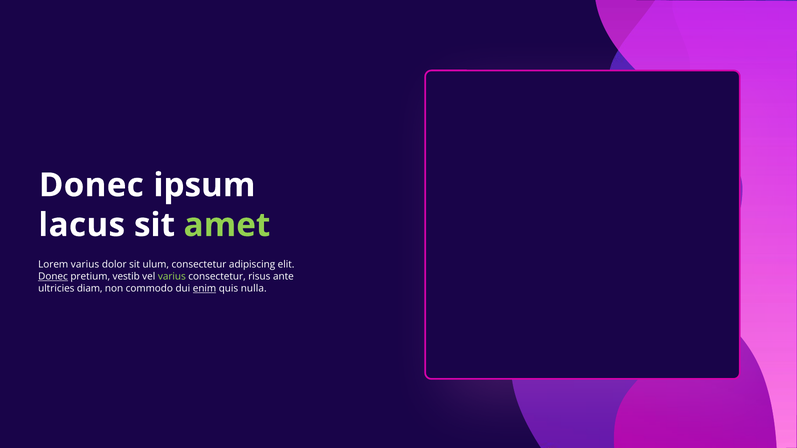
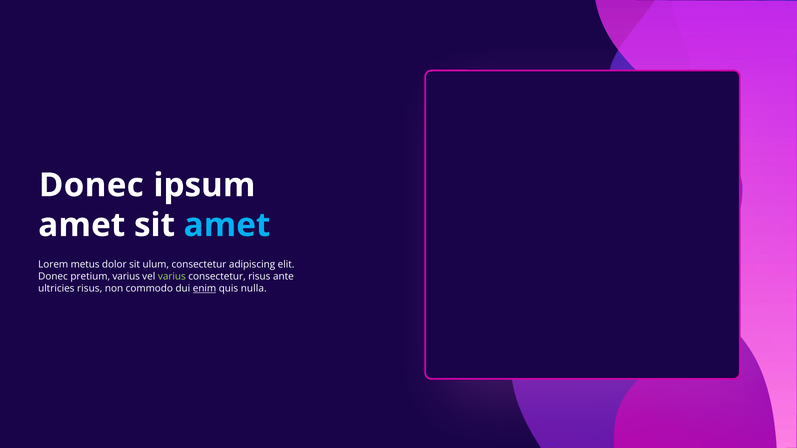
lacus at (82, 225): lacus -> amet
amet at (227, 225) colour: light green -> light blue
Lorem varius: varius -> metus
Donec at (53, 277) underline: present -> none
pretium vestib: vestib -> varius
ultricies diam: diam -> risus
